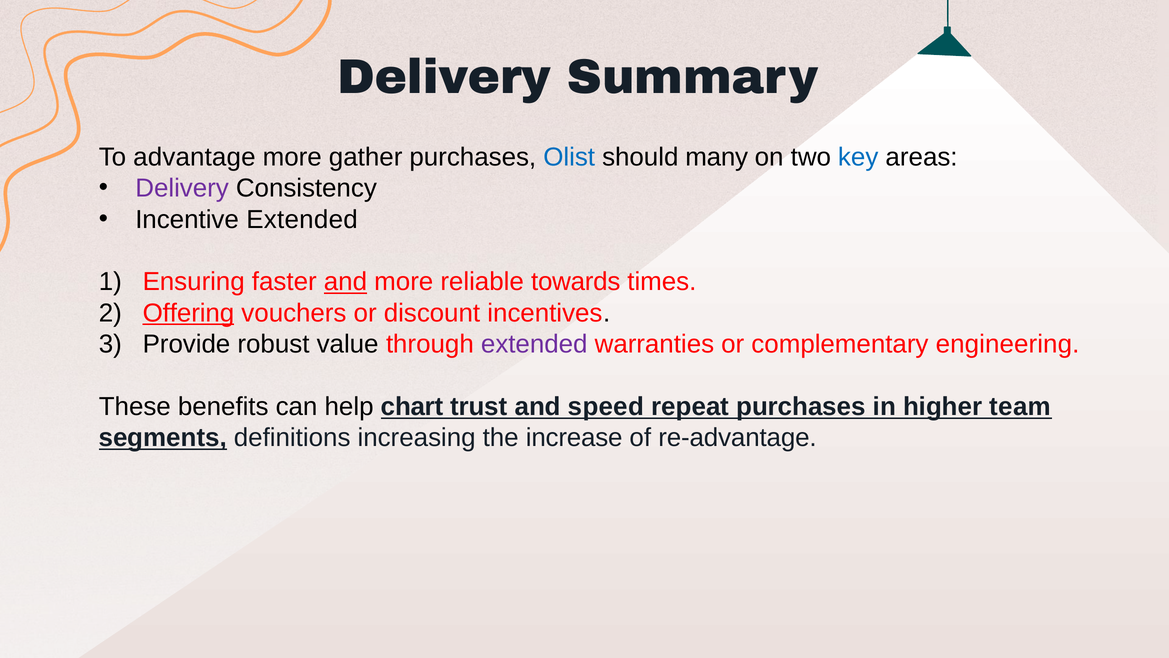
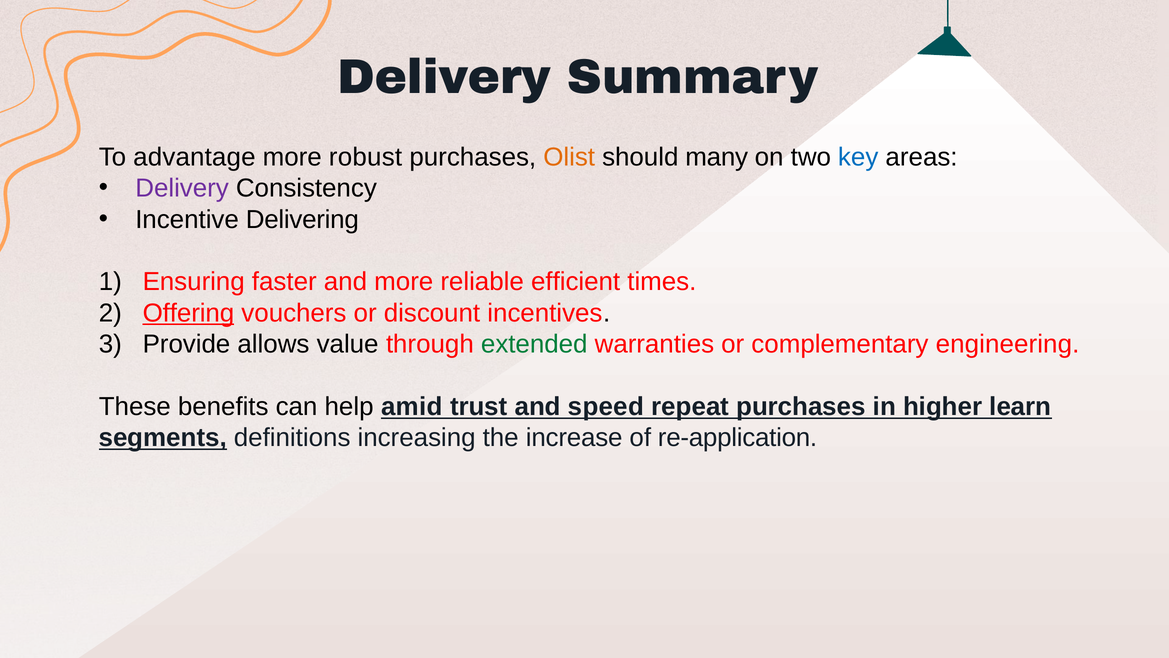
gather: gather -> robust
Olist colour: blue -> orange
Incentive Extended: Extended -> Delivering
and at (345, 282) underline: present -> none
towards: towards -> efficient
robust: robust -> allows
extended at (534, 344) colour: purple -> green
chart: chart -> amid
team: team -> learn
re-advantage: re-advantage -> re-application
